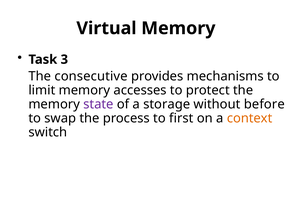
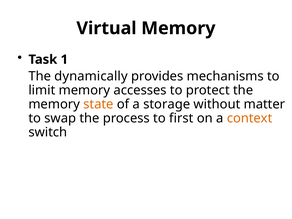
3: 3 -> 1
consecutive: consecutive -> dynamically
state colour: purple -> orange
before: before -> matter
